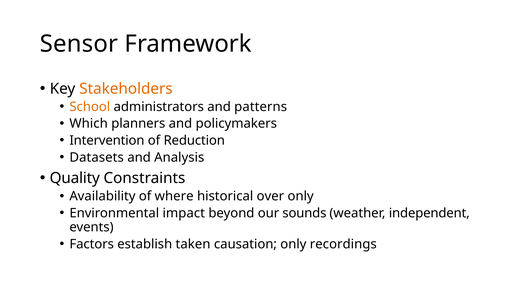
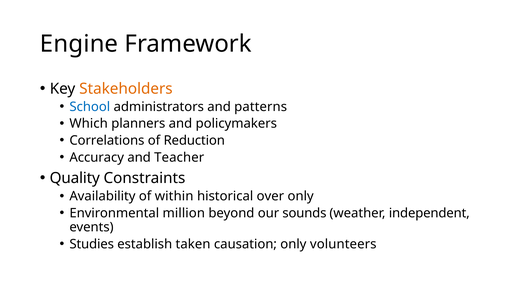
Sensor: Sensor -> Engine
School colour: orange -> blue
Intervention: Intervention -> Correlations
Datasets: Datasets -> Accuracy
Analysis: Analysis -> Teacher
where: where -> within
impact: impact -> million
Factors: Factors -> Studies
recordings: recordings -> volunteers
